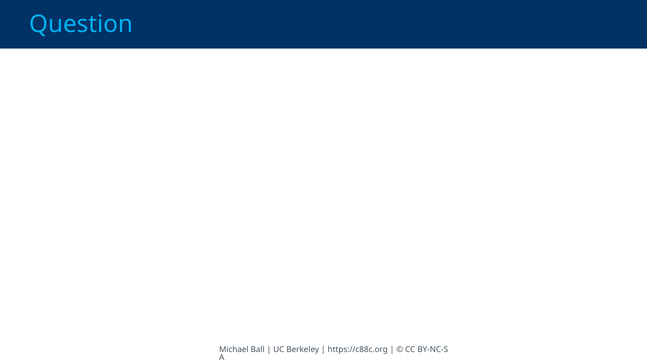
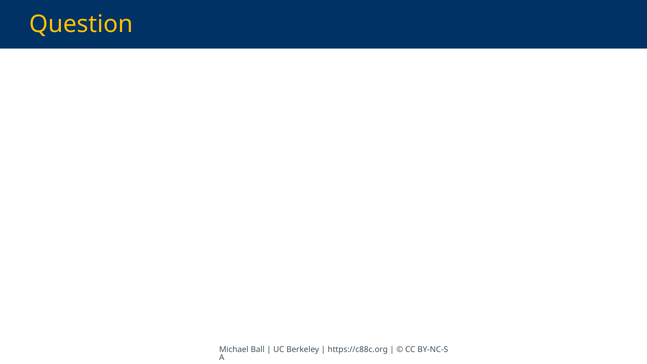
Question colour: light blue -> yellow
